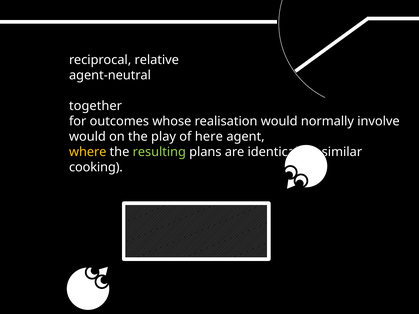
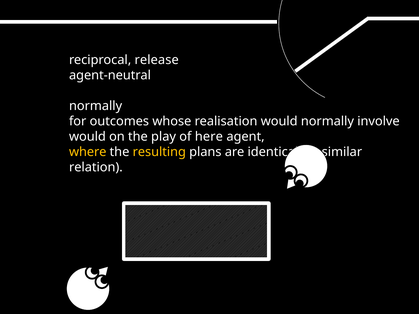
relative: relative -> release
together at (96, 106): together -> normally
resulting colour: light green -> yellow
cooking: cooking -> relation
